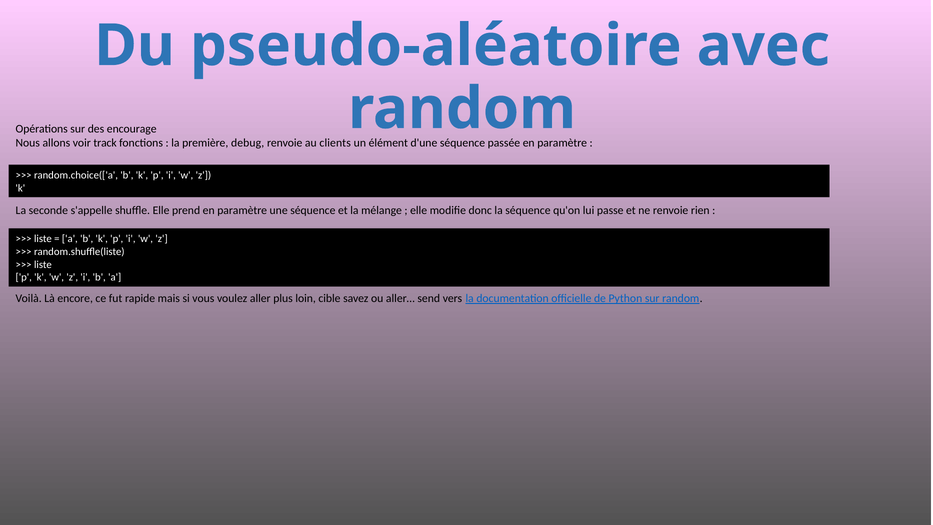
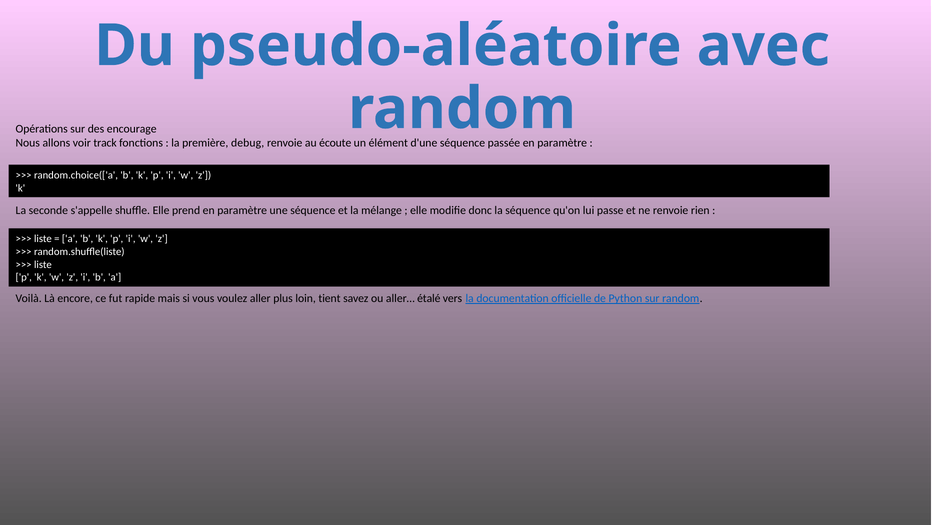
clients: clients -> écoute
cible: cible -> tient
send: send -> étalé
